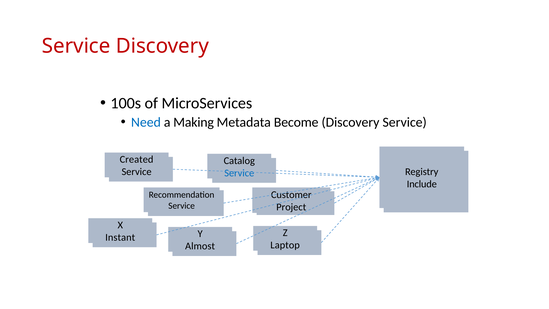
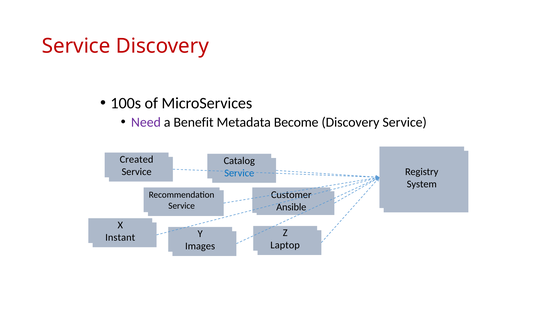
Need colour: blue -> purple
Making: Making -> Benefit
Include: Include -> System
Project: Project -> Ansible
Almost: Almost -> Images
